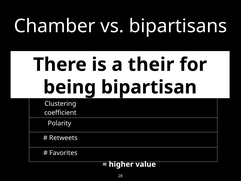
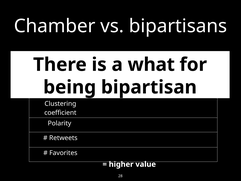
their: their -> what
